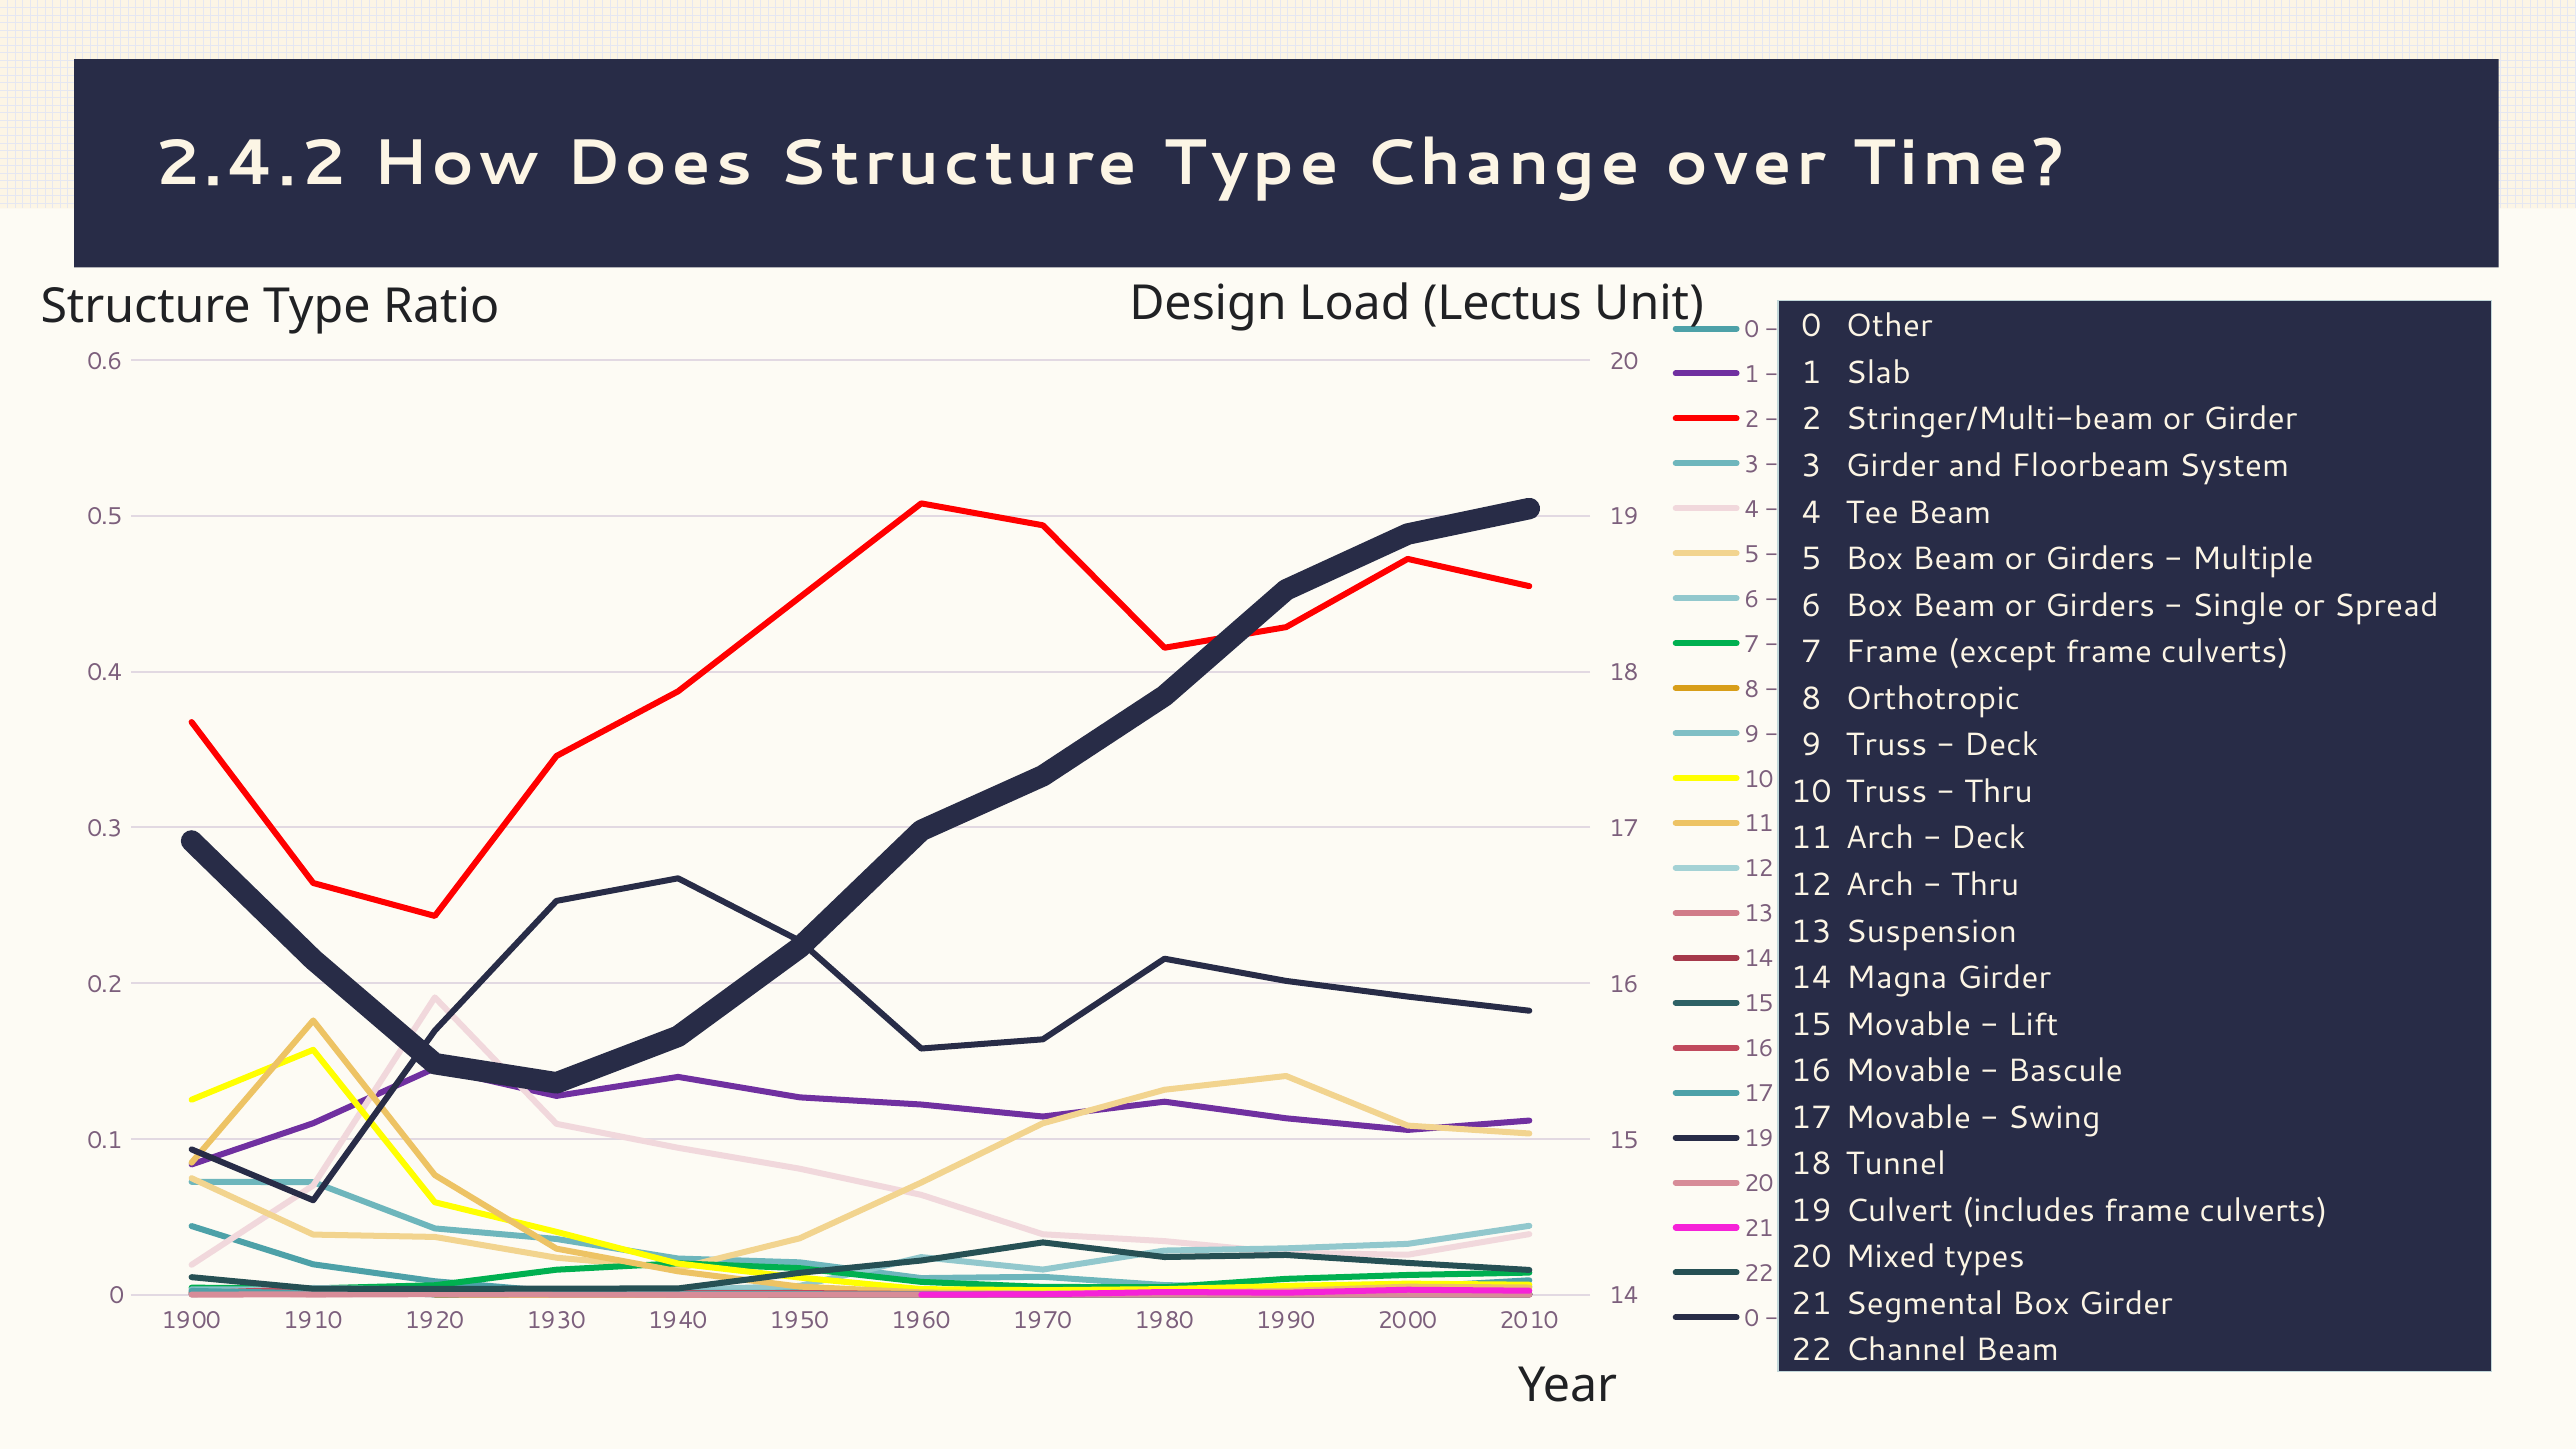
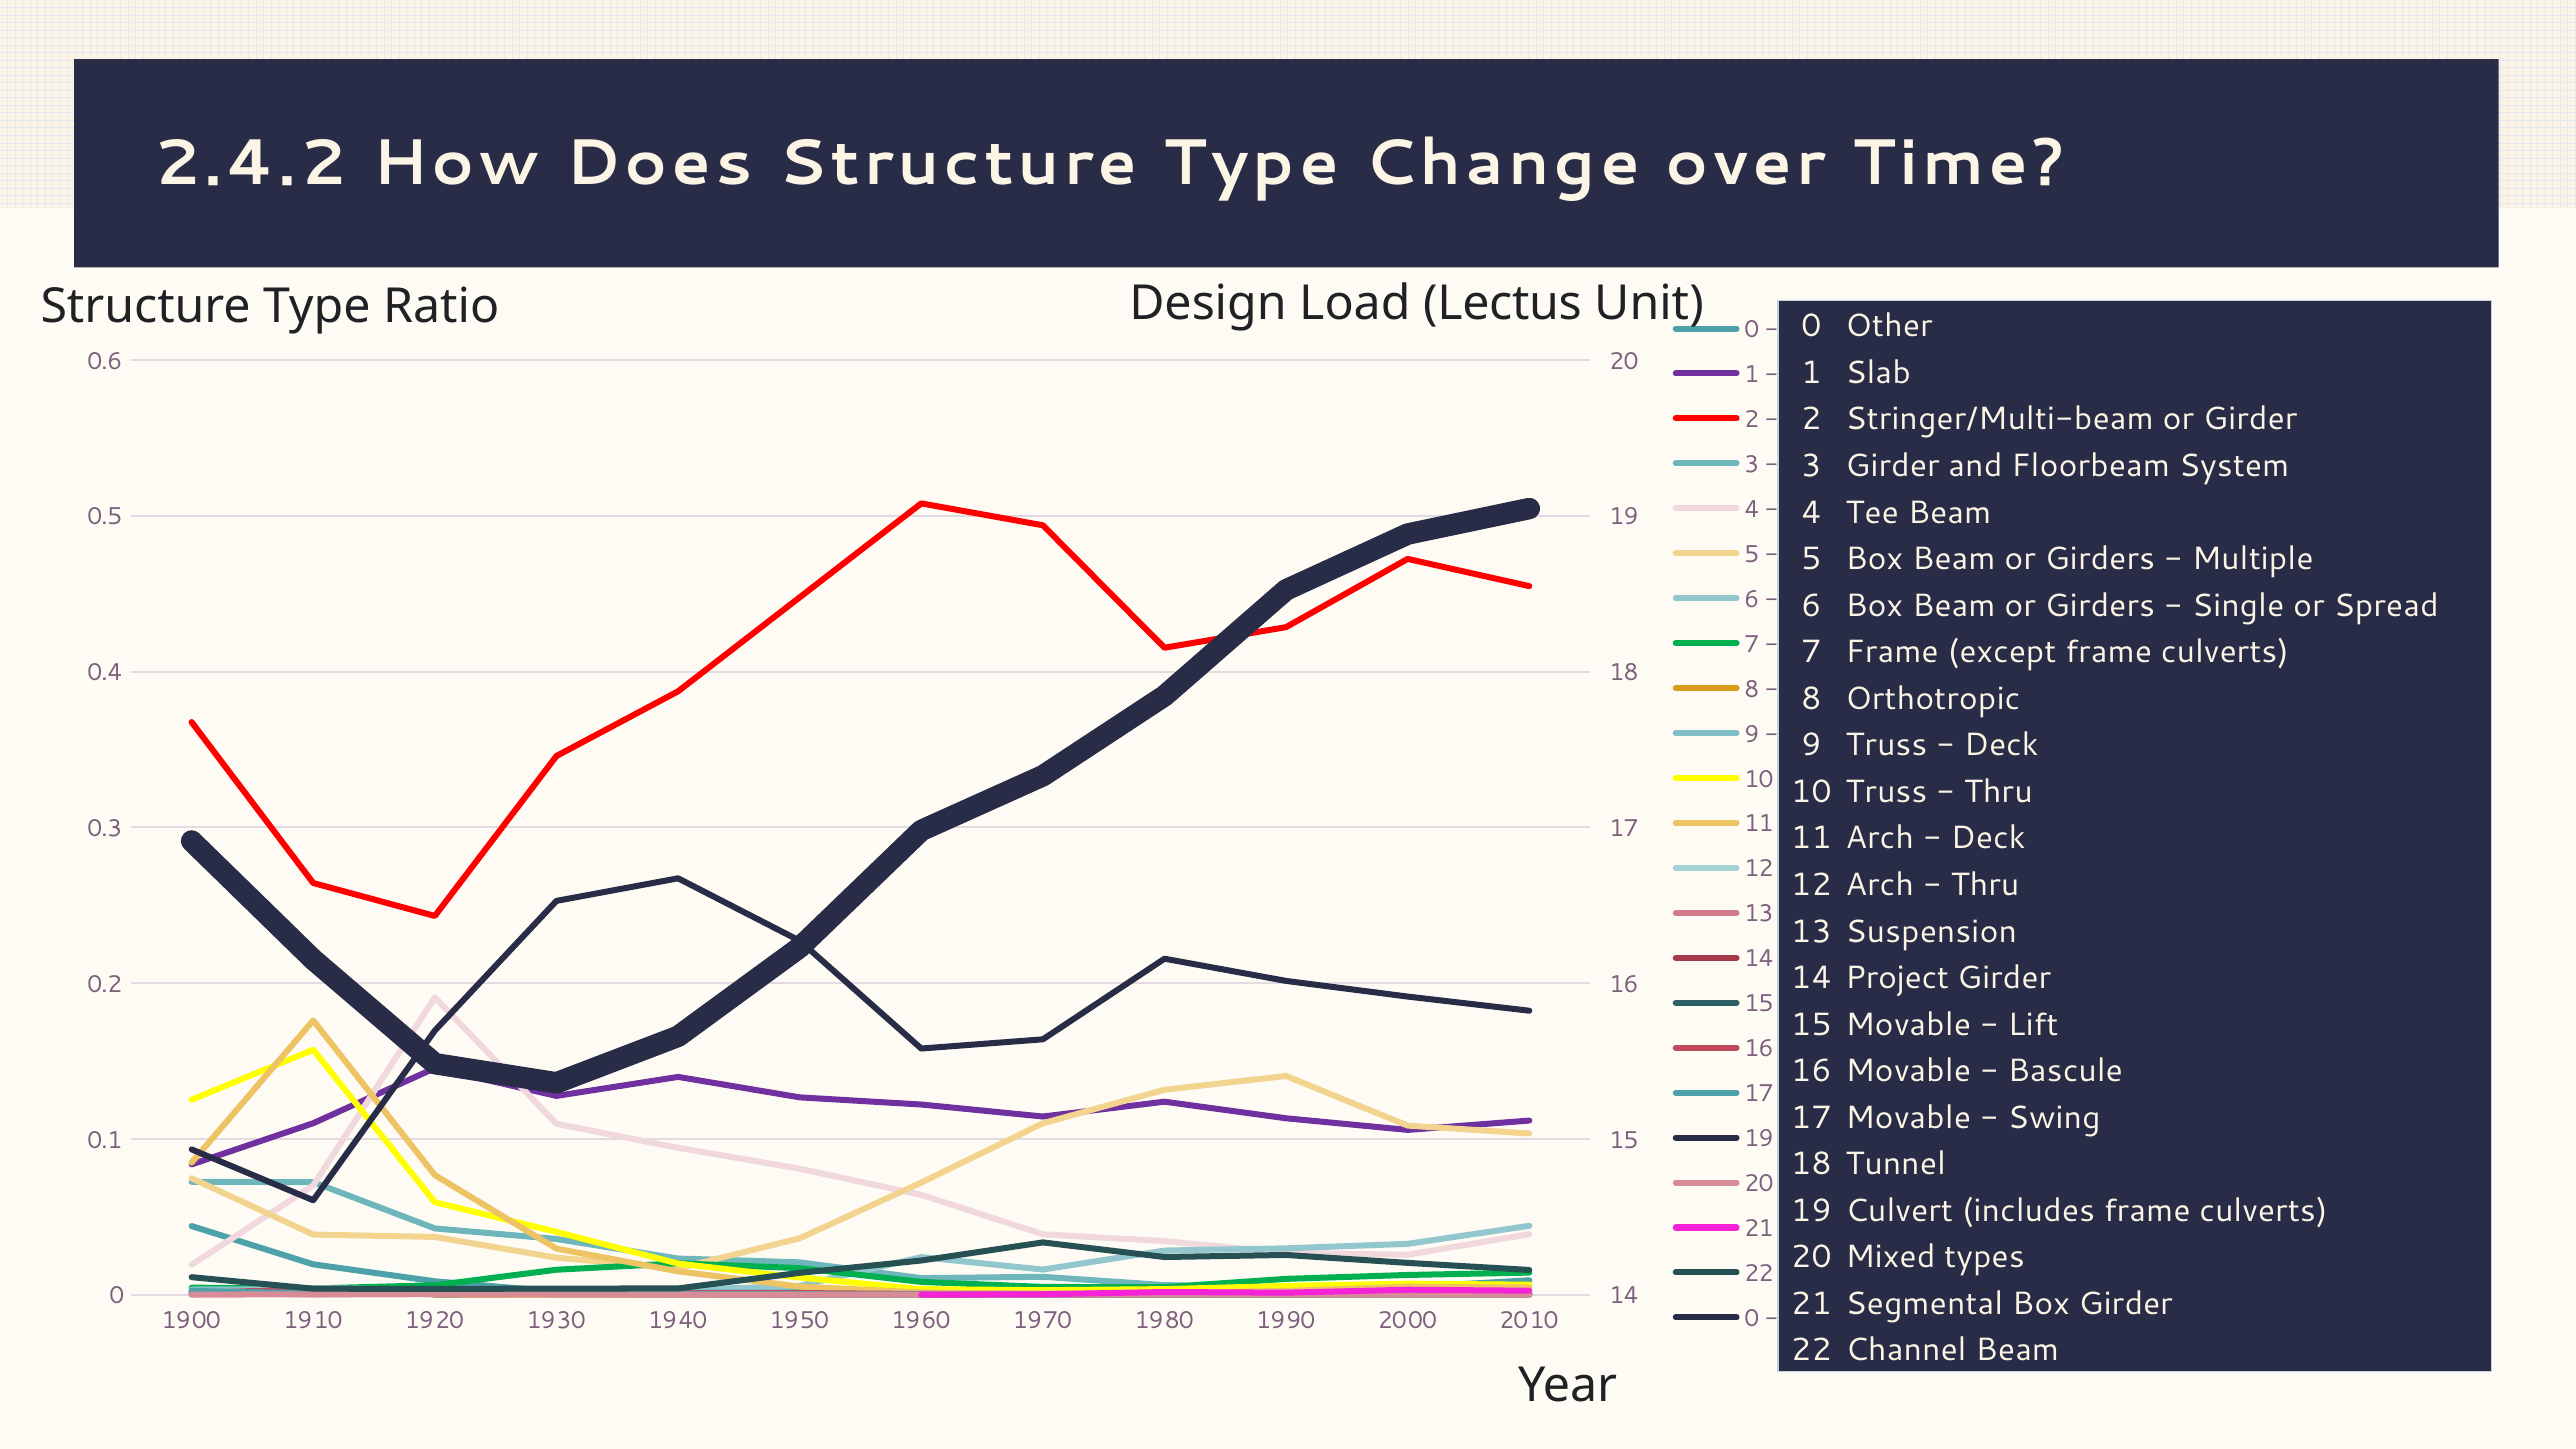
Magna: Magna -> Project
